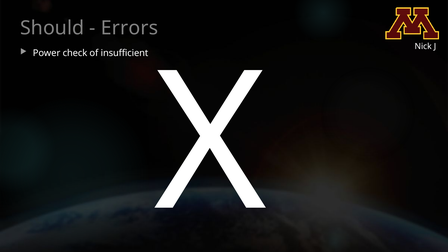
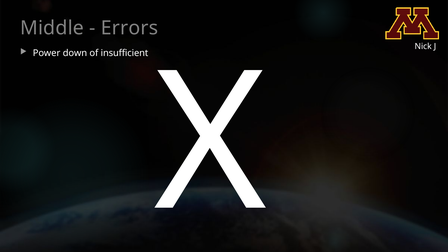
Should: Should -> Middle
check: check -> down
